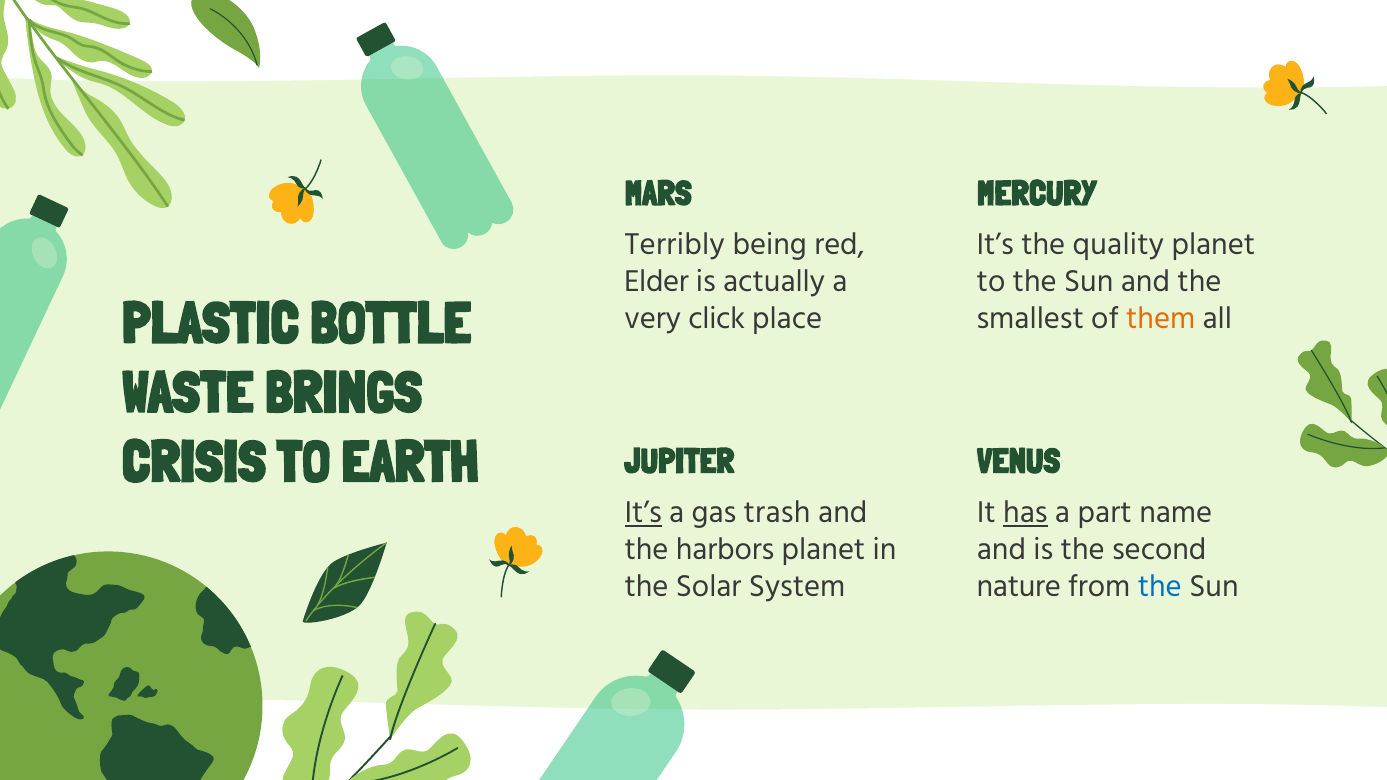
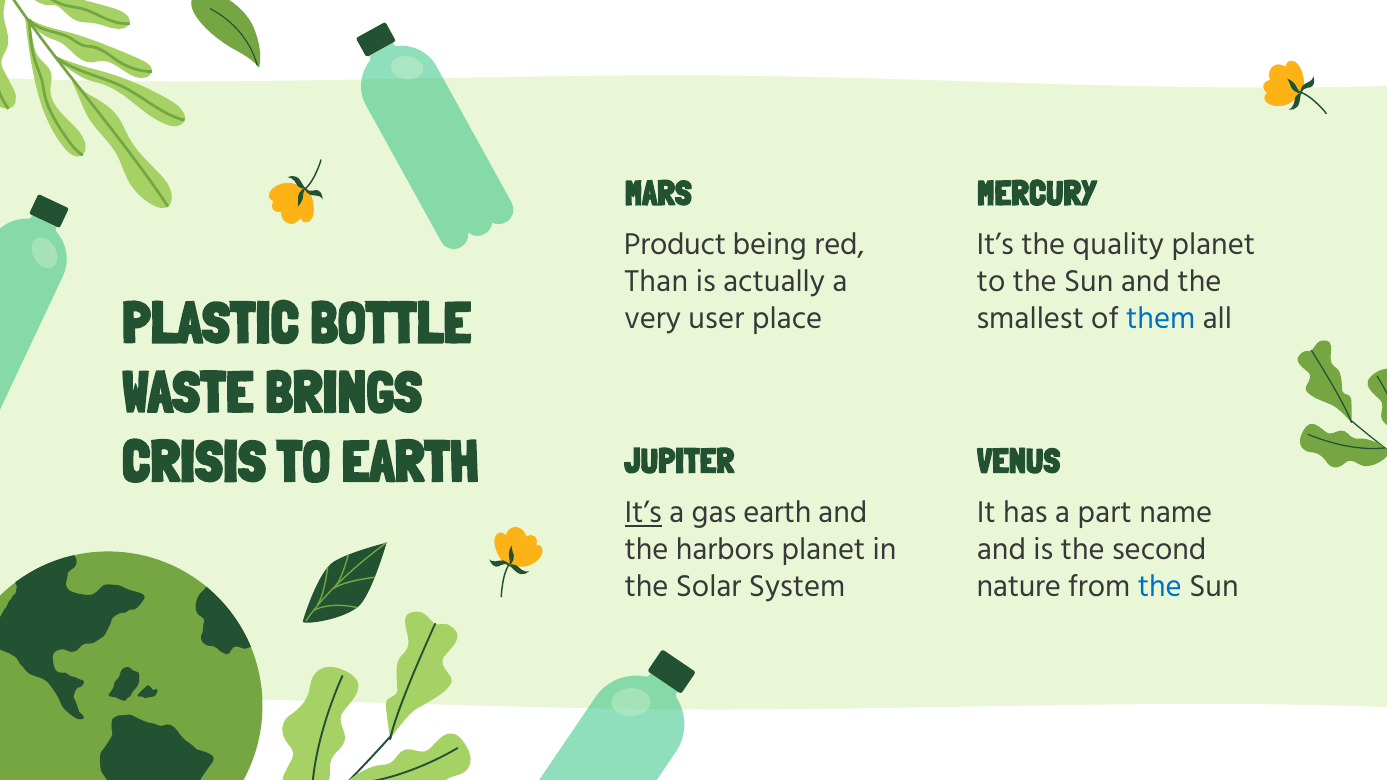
Terribly: Terribly -> Product
Elder: Elder -> Than
click: click -> user
them colour: orange -> blue
gas trash: trash -> earth
has underline: present -> none
